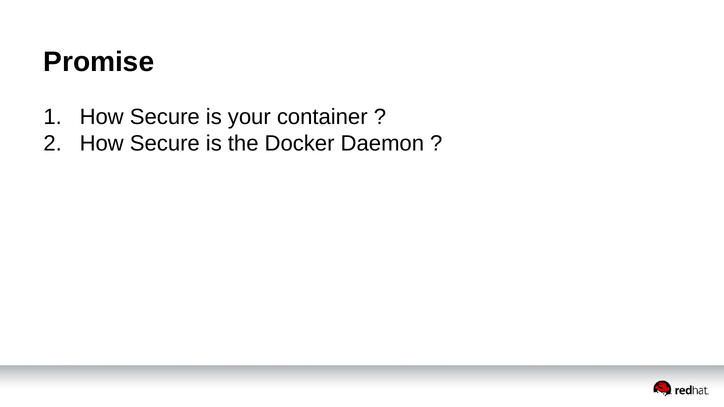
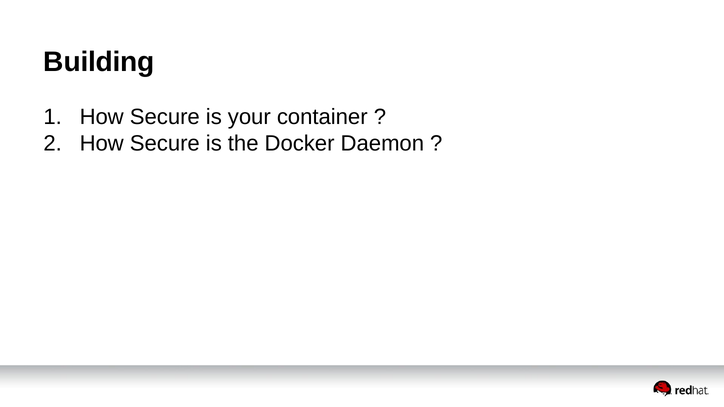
Promise: Promise -> Building
